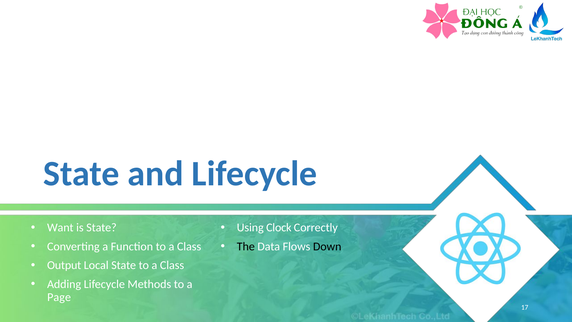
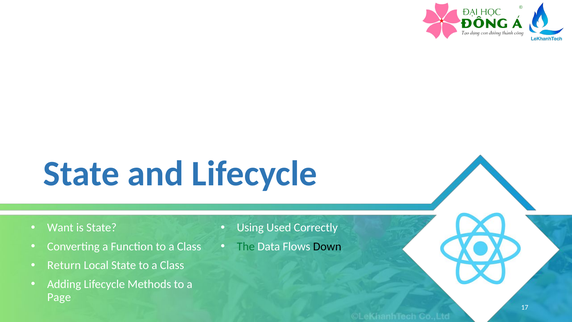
Clock: Clock -> Used
The colour: black -> green
Output: Output -> Return
